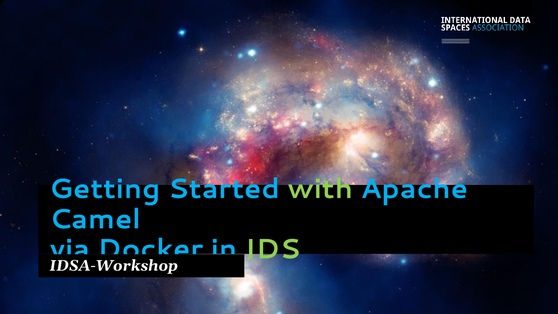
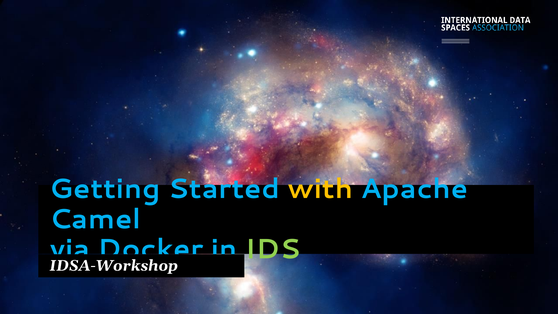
with colour: light green -> yellow
